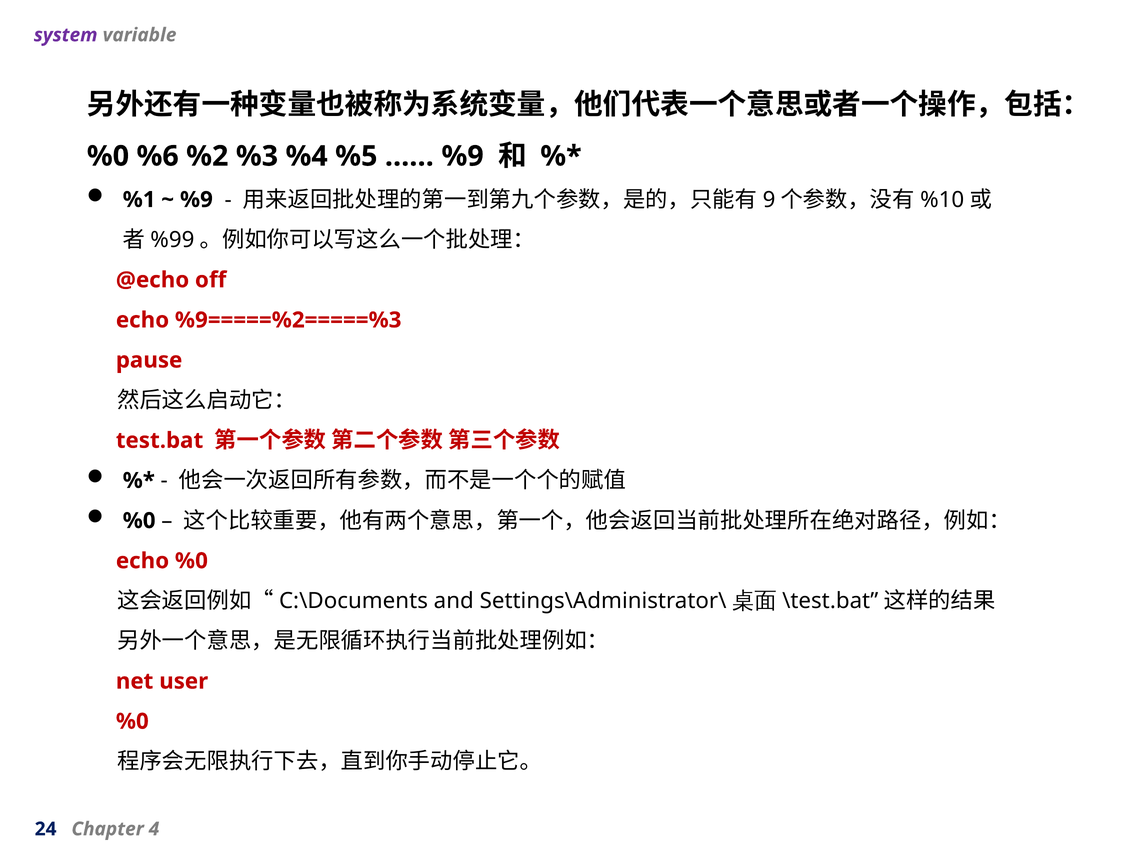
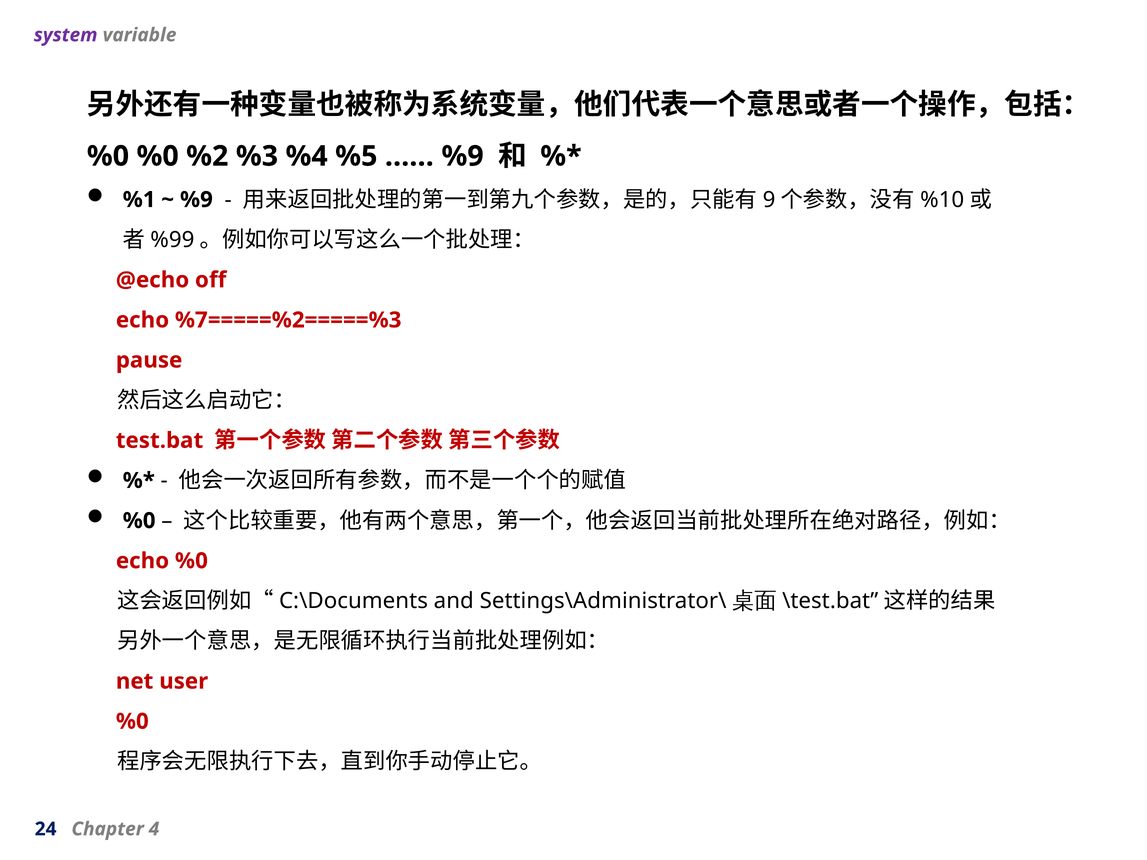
%0 %6: %6 -> %0
%9=====%2=====%3: %9=====%2=====%3 -> %7=====%2=====%3
